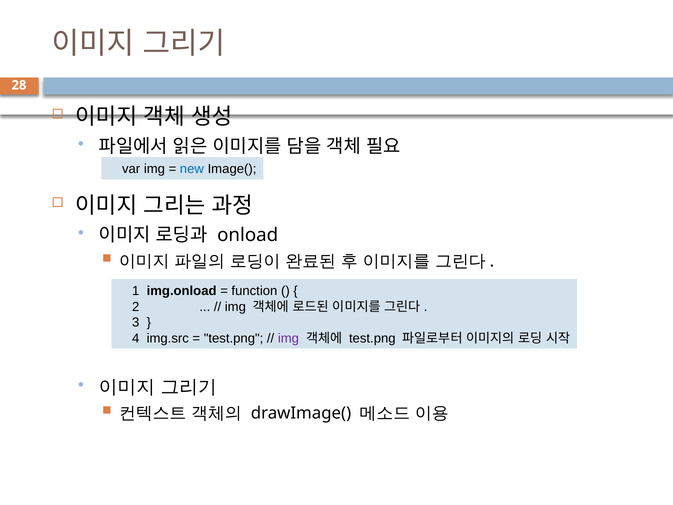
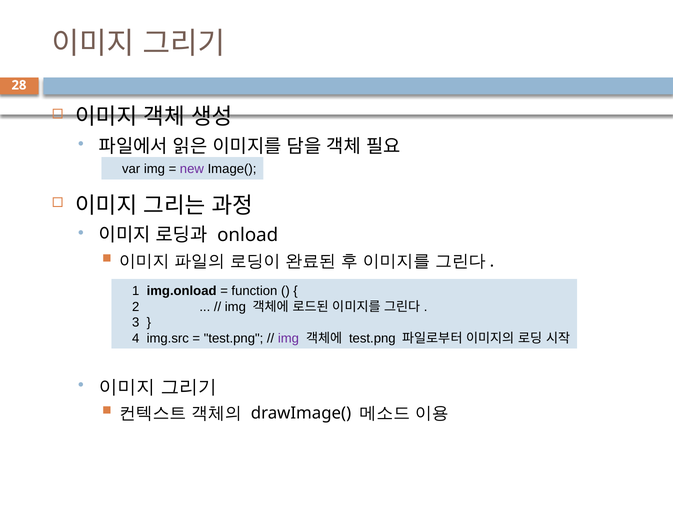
new colour: blue -> purple
